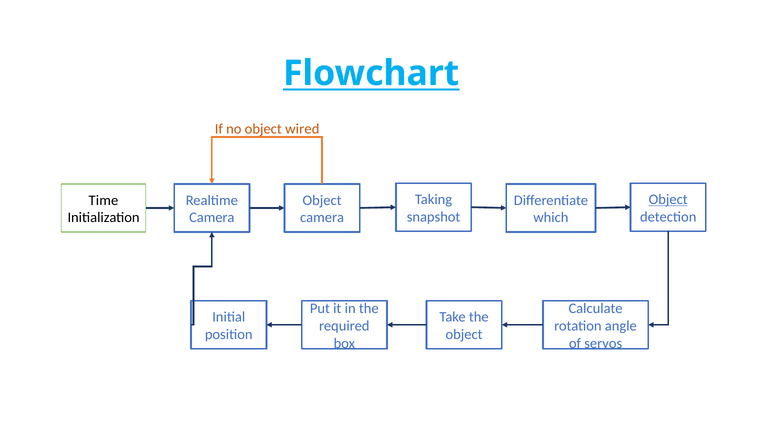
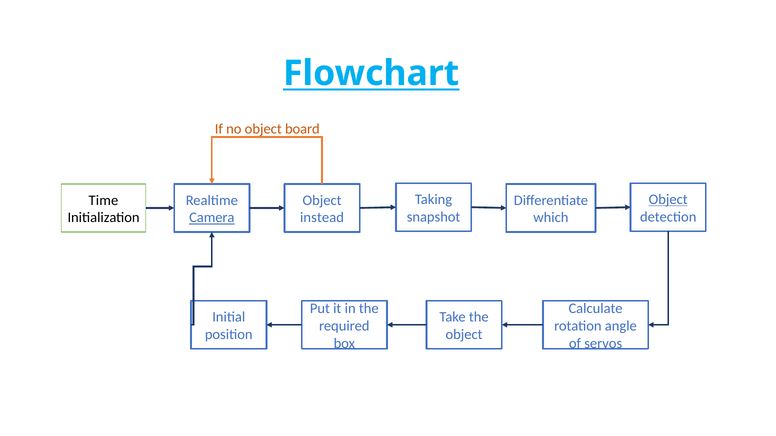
wired: wired -> board
Camera at (212, 218) underline: none -> present
camera at (322, 218): camera -> instead
